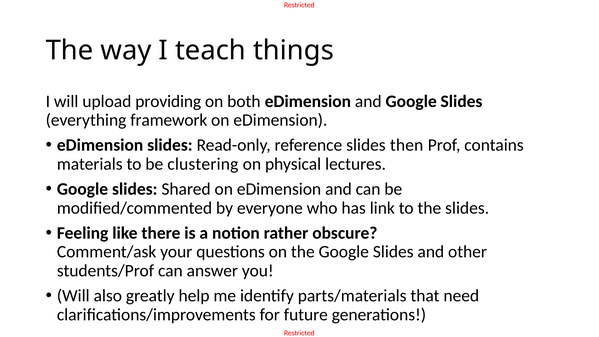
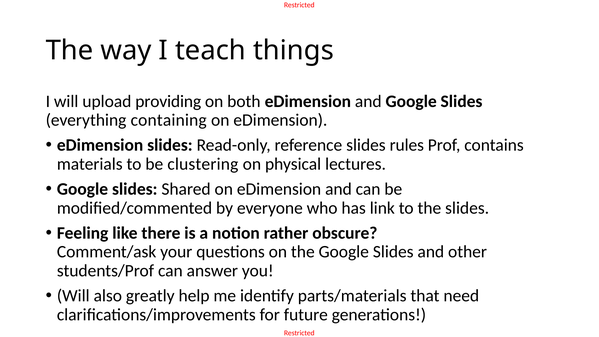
framework: framework -> containing
then: then -> rules
